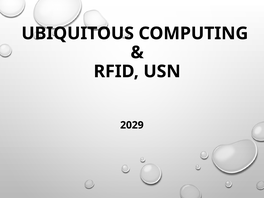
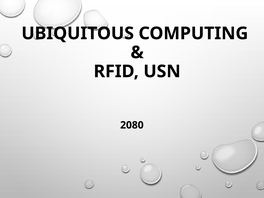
2029: 2029 -> 2080
